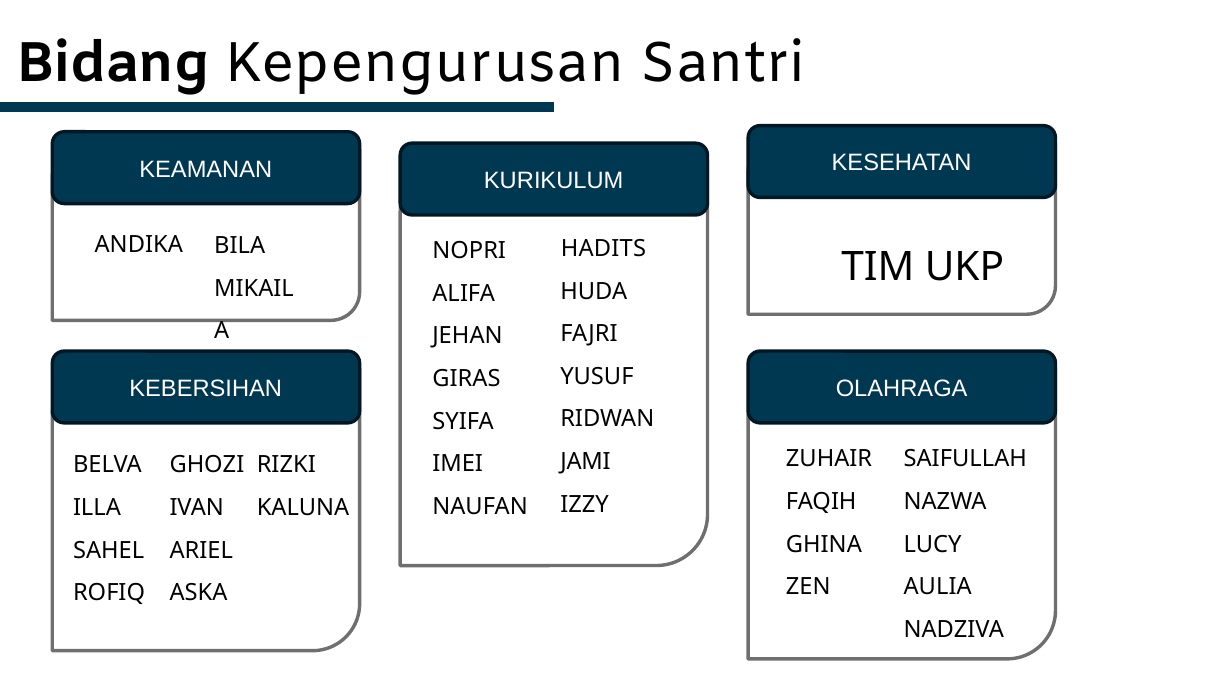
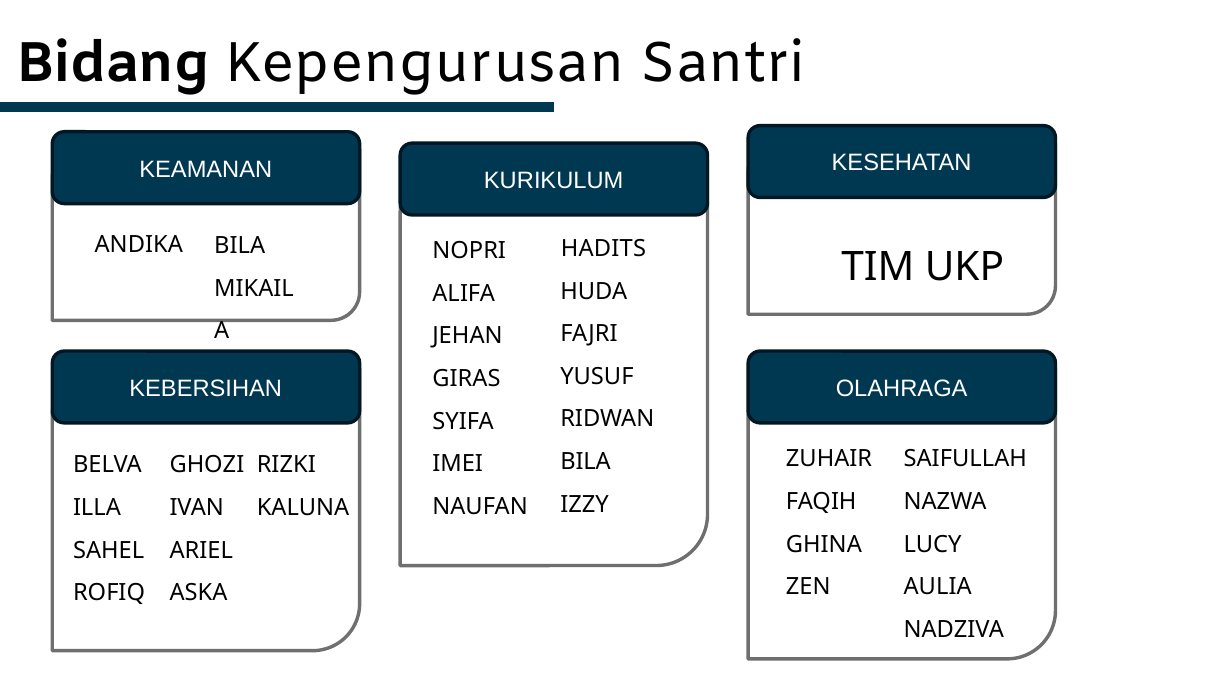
JAMI at (586, 462): JAMI -> BILA
